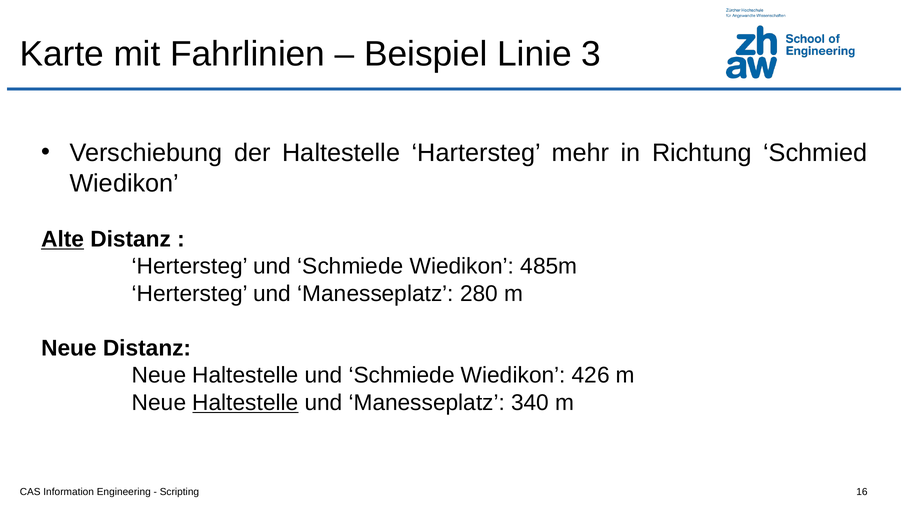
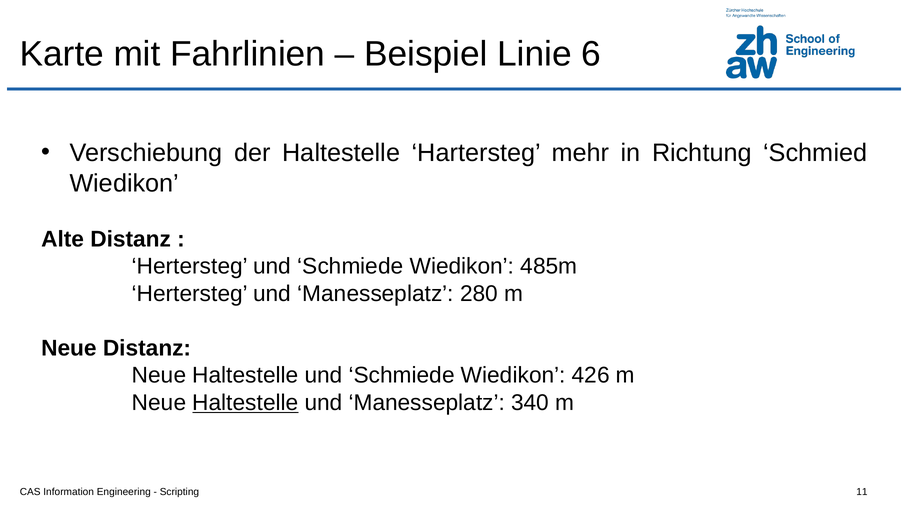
3: 3 -> 6
Alte underline: present -> none
16: 16 -> 11
